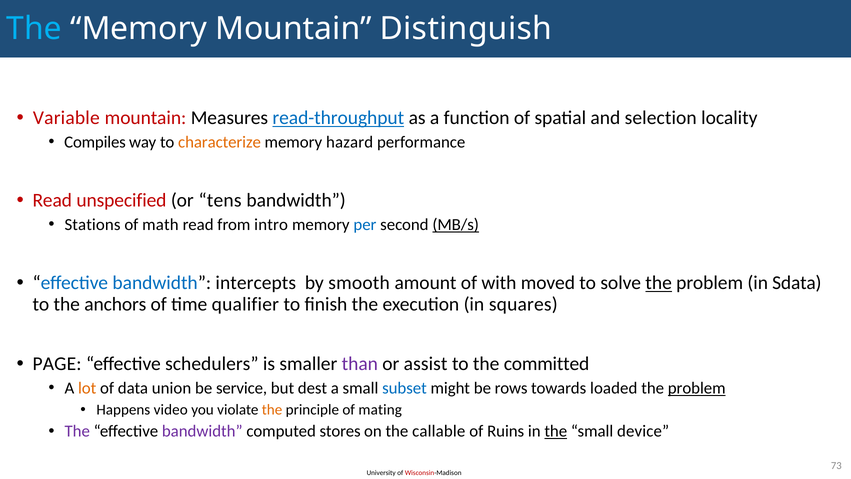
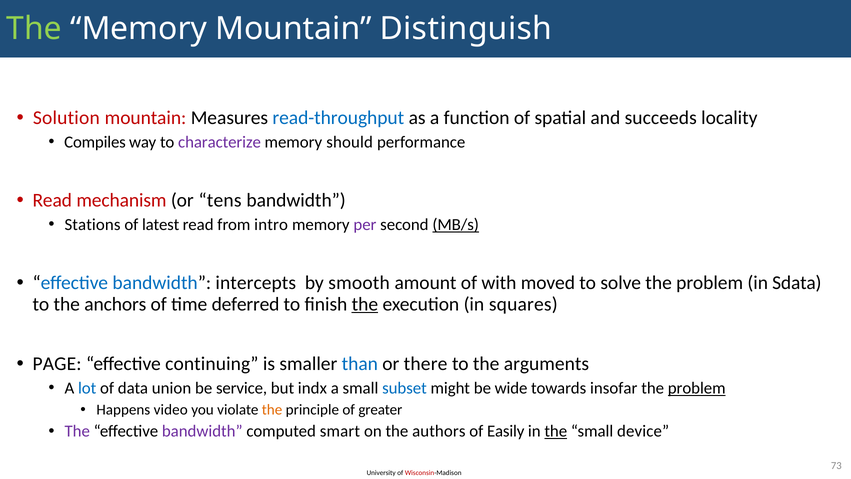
The at (34, 29) colour: light blue -> light green
Variable: Variable -> Solution
read-throughput underline: present -> none
selection: selection -> succeeds
characterize colour: orange -> purple
hazard: hazard -> should
unspecified: unspecified -> mechanism
math: math -> latest
per colour: blue -> purple
the at (659, 283) underline: present -> none
qualifier: qualifier -> deferred
the at (365, 304) underline: none -> present
schedulers: schedulers -> continuing
than colour: purple -> blue
assist: assist -> there
committed: committed -> arguments
lot colour: orange -> blue
dest: dest -> indx
rows: rows -> wide
loaded: loaded -> insofar
mating: mating -> greater
stores: stores -> smart
callable: callable -> authors
Ruins: Ruins -> Easily
